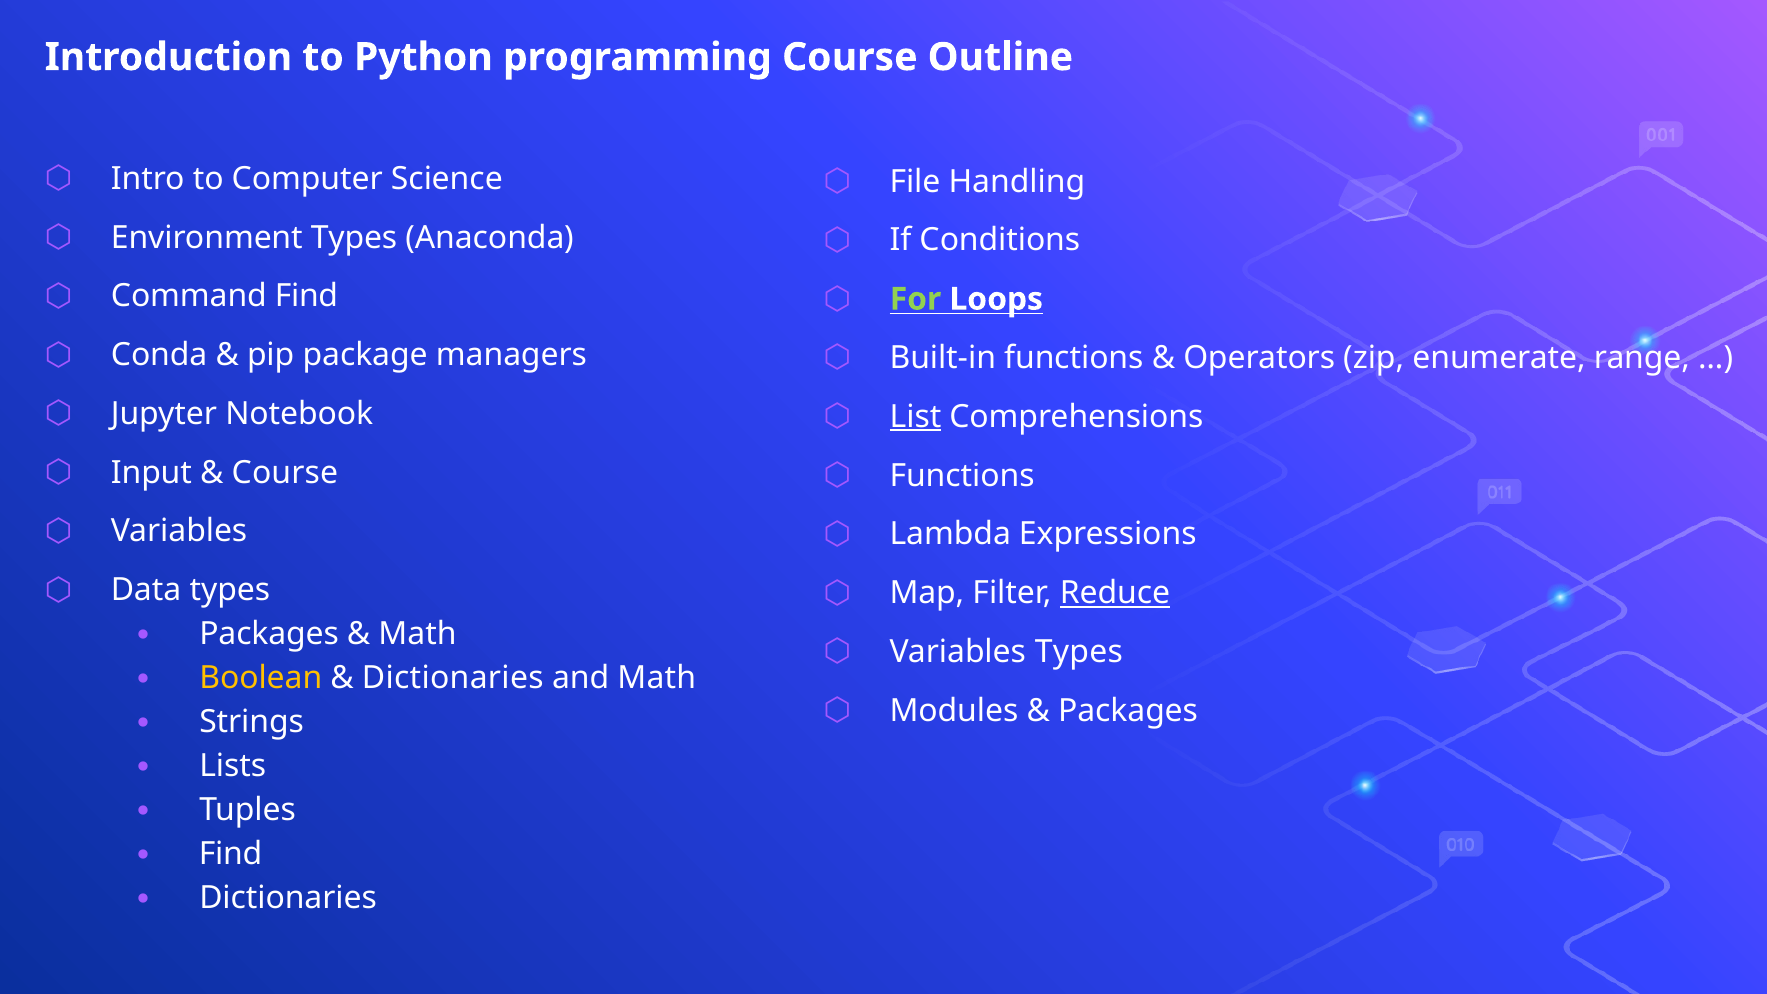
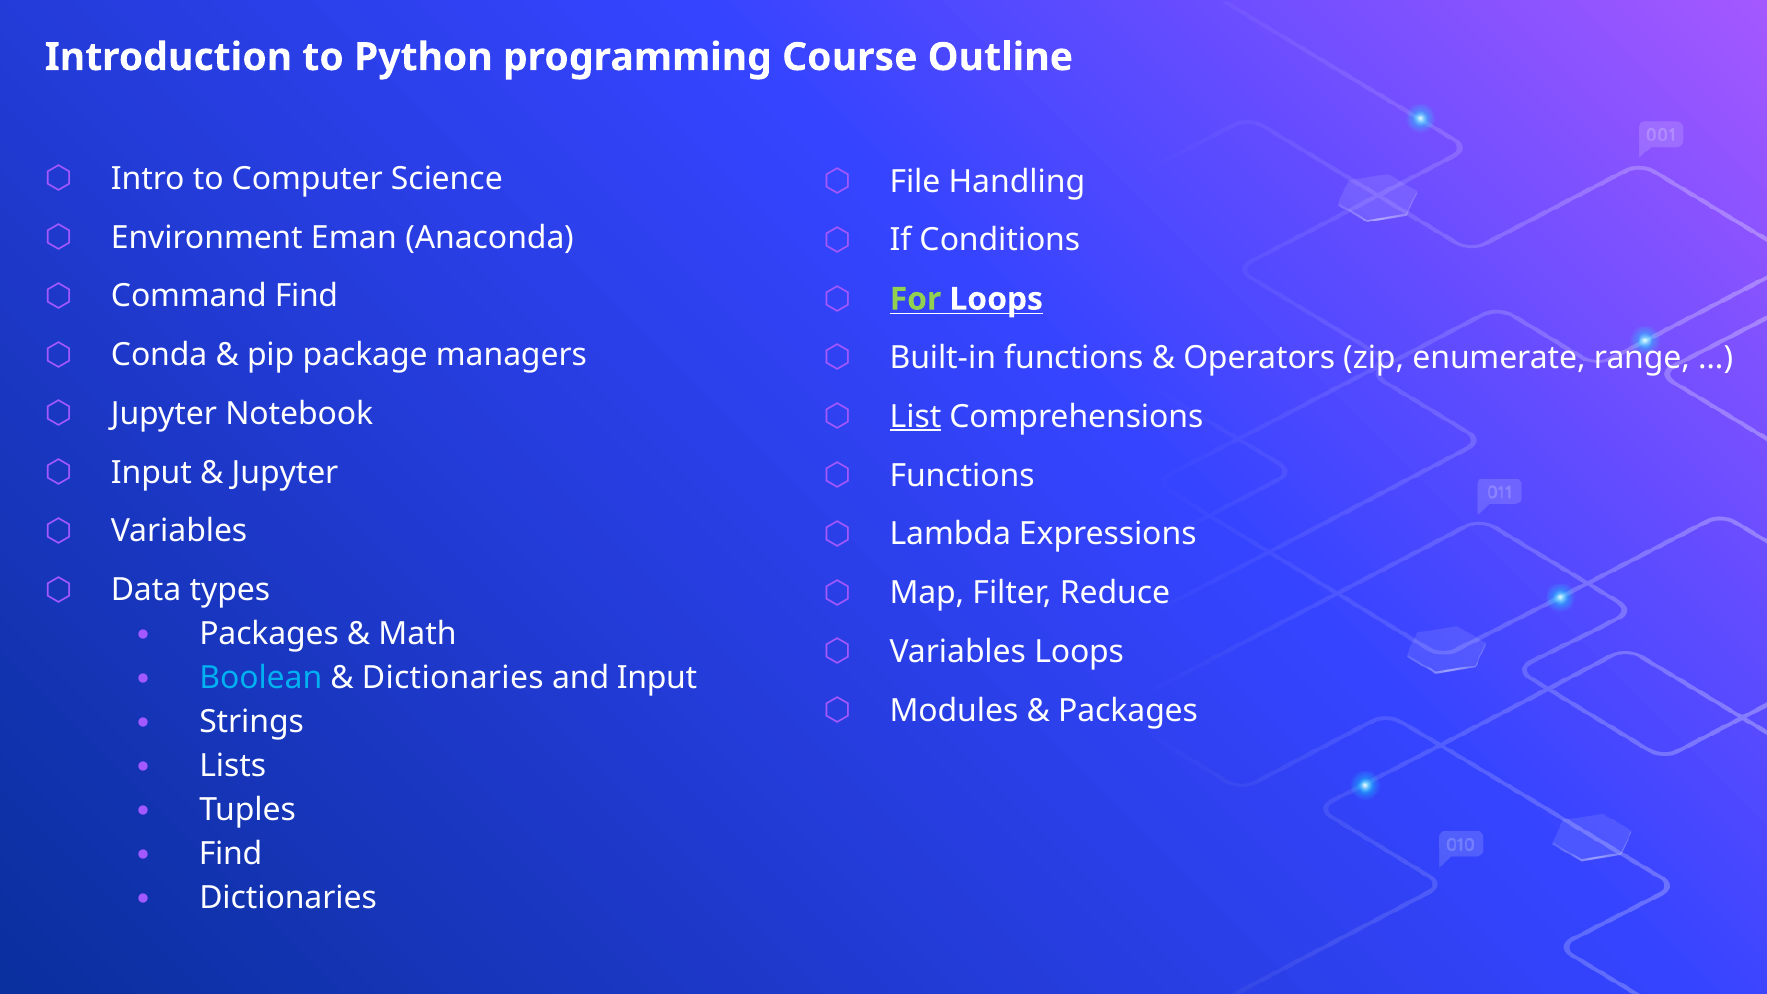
Environment Types: Types -> Eman
Course at (285, 473): Course -> Jupyter
Reduce underline: present -> none
Variables Types: Types -> Loops
Boolean colour: yellow -> light blue
and Math: Math -> Input
